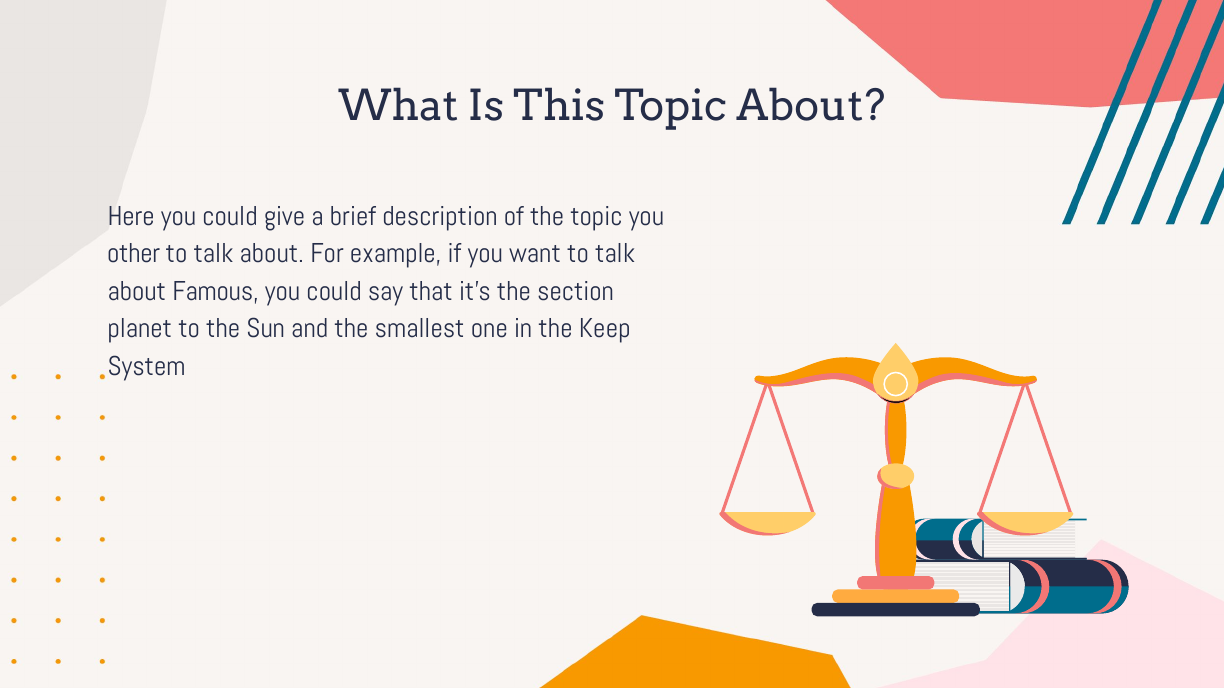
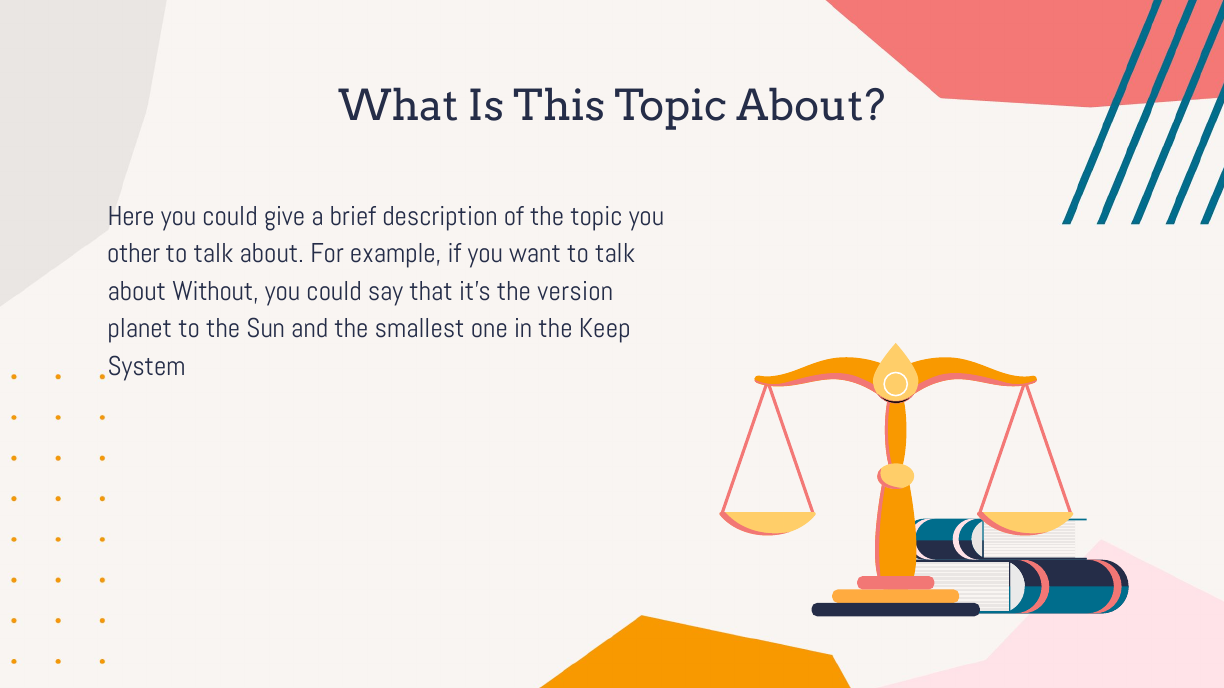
Famous: Famous -> Without
section: section -> version
